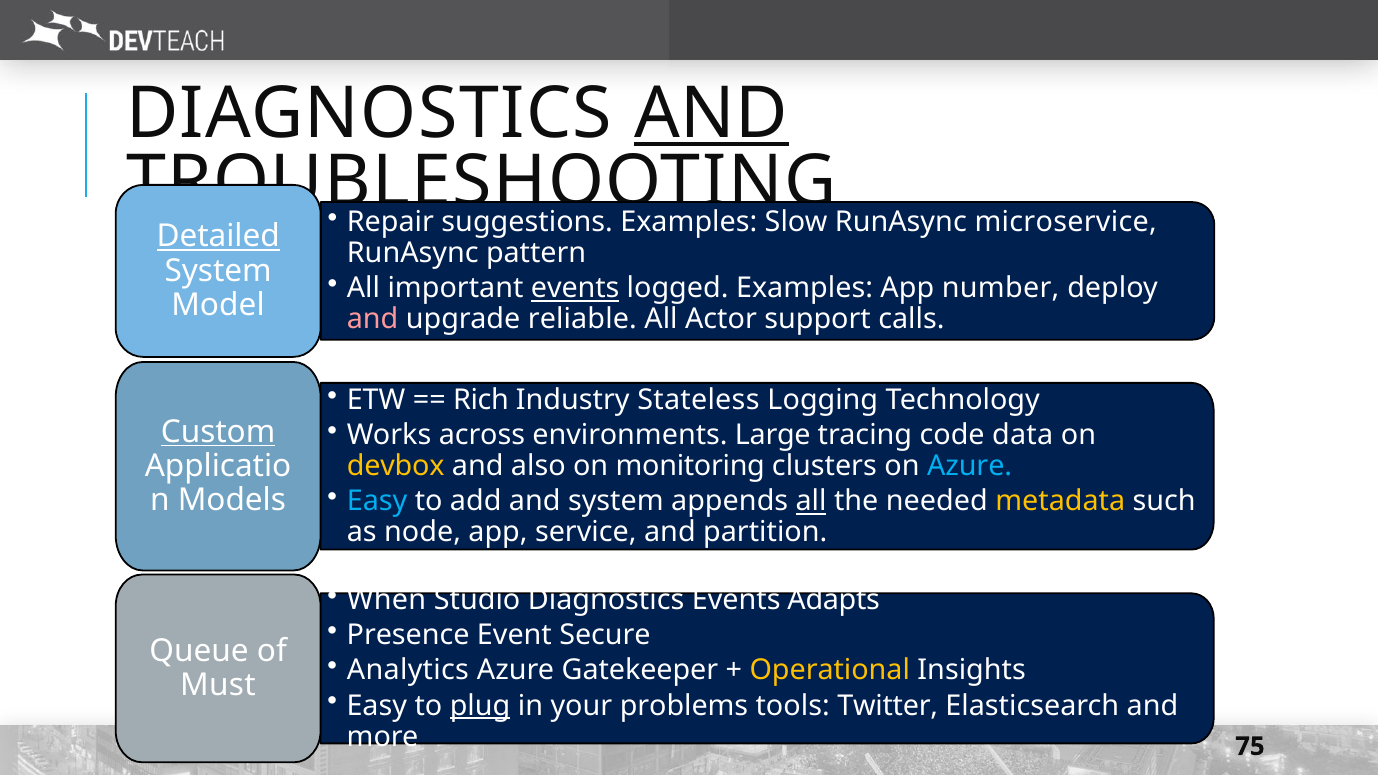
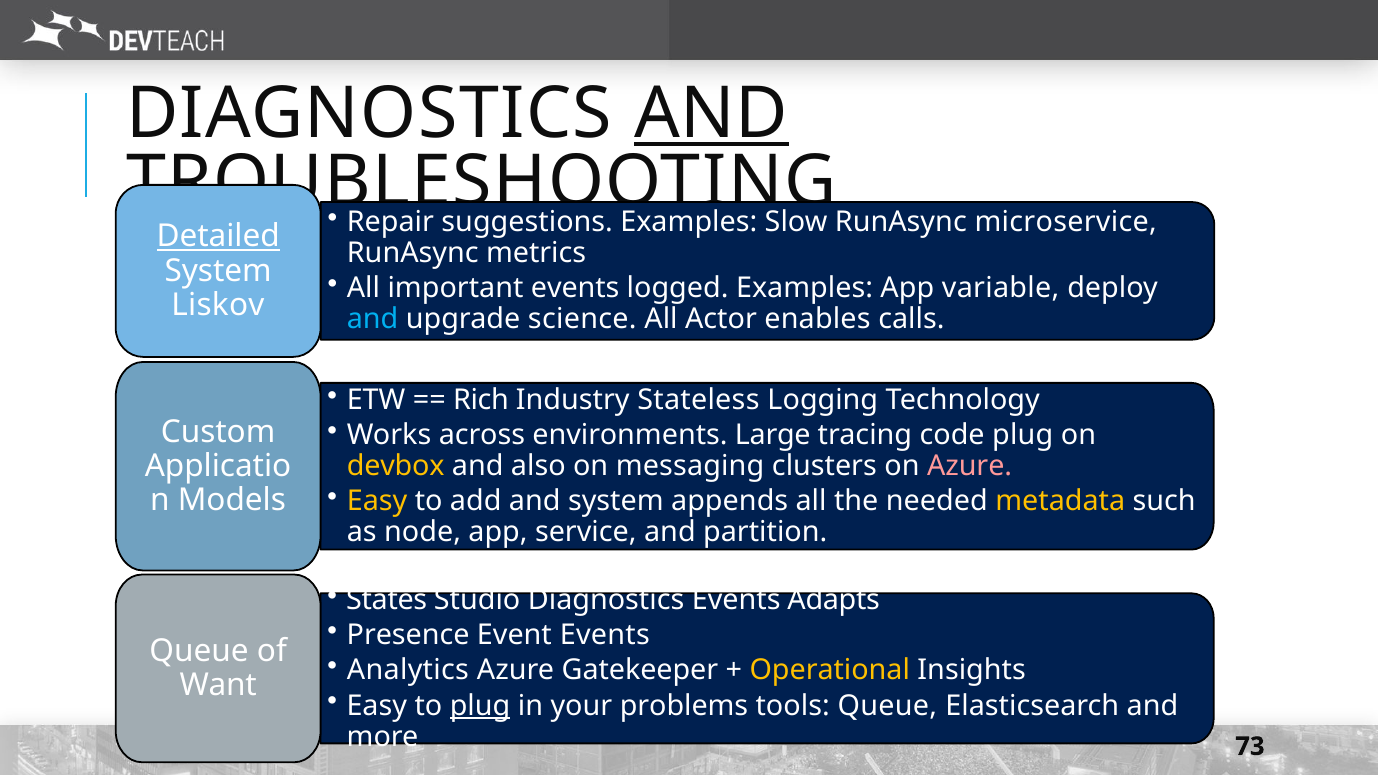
pattern: pattern -> metrics
events at (575, 288) underline: present -> none
number: number -> variable
Model: Model -> Liskov
and at (373, 319) colour: pink -> light blue
reliable: reliable -> science
support: support -> enables
code data: data -> plug
Custom underline: present -> none
monitoring: monitoring -> messaging
Azure at (970, 466) colour: light blue -> pink
Easy at (377, 501) colour: light blue -> yellow
all at (811, 501) underline: present -> none
When: When -> States
Event Secure: Secure -> Events
Must: Must -> Want
tools Twitter: Twitter -> Queue
75: 75 -> 73
